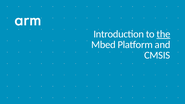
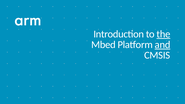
and underline: none -> present
